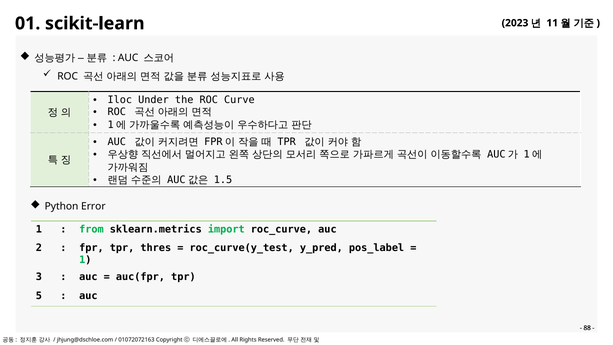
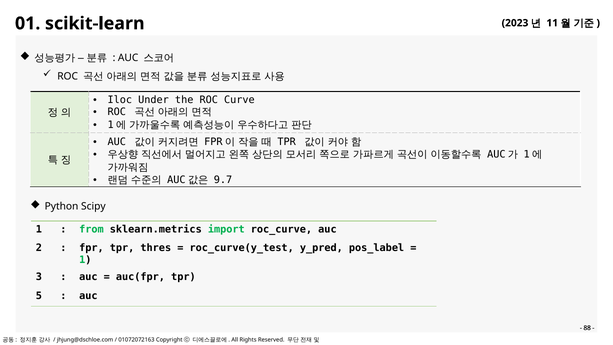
1.5: 1.5 -> 9.7
Error: Error -> Scipy
